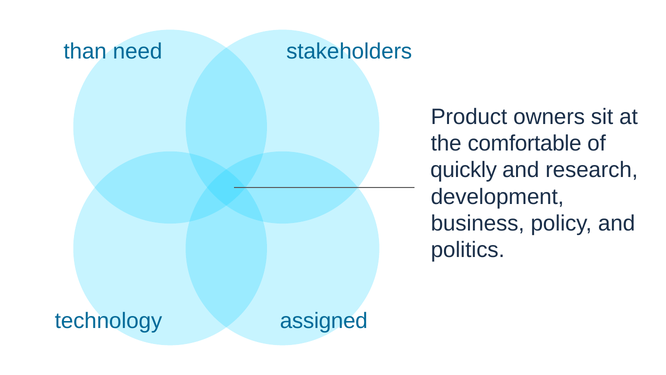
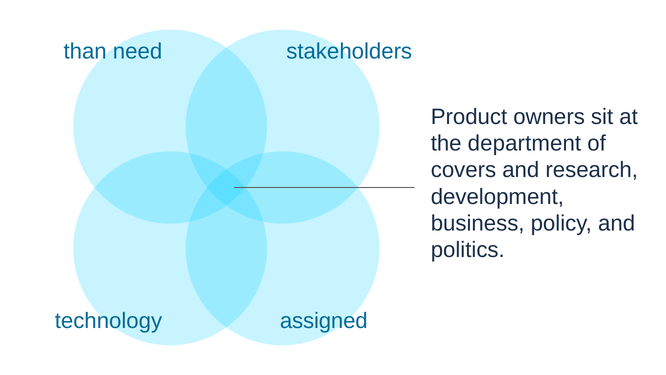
comfortable: comfortable -> department
quickly: quickly -> covers
